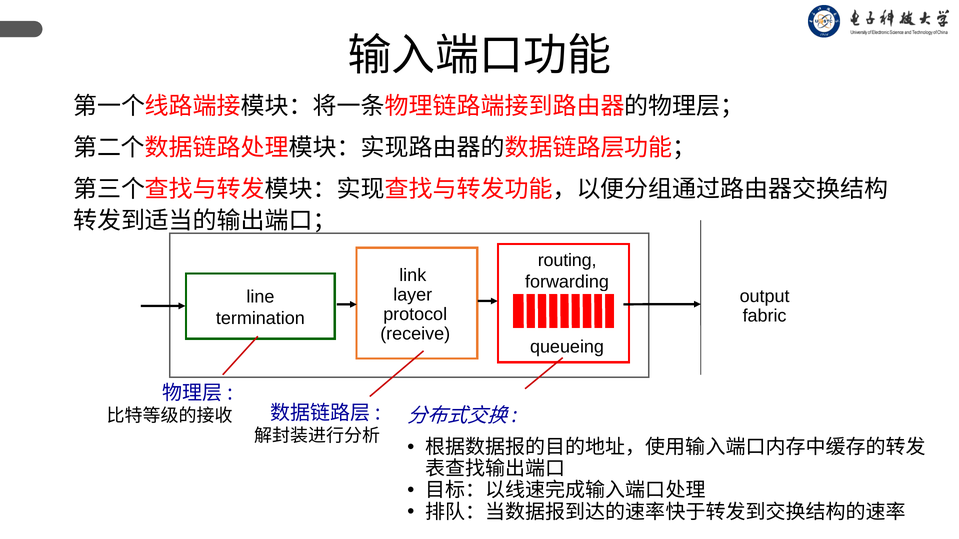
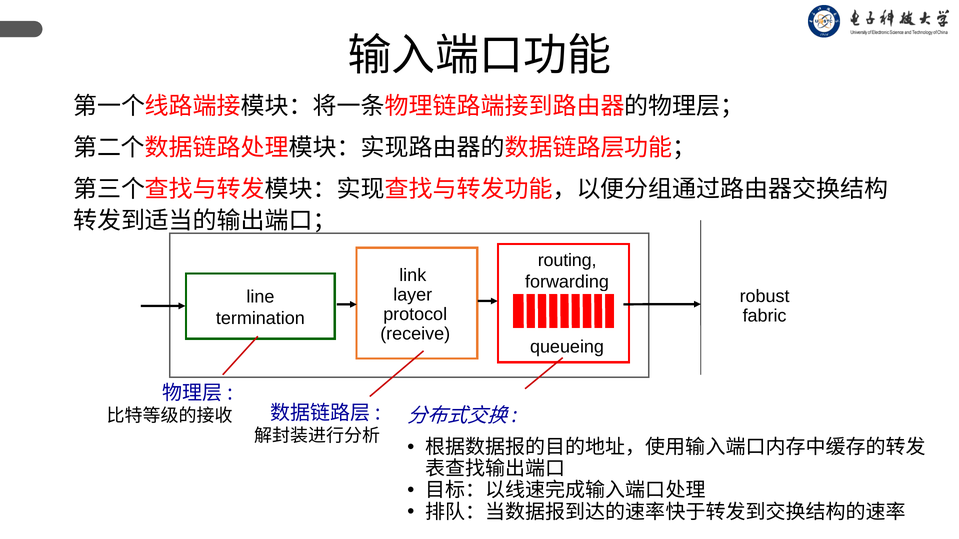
output: output -> robust
